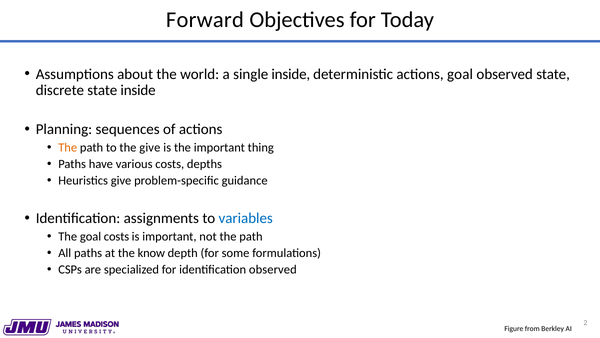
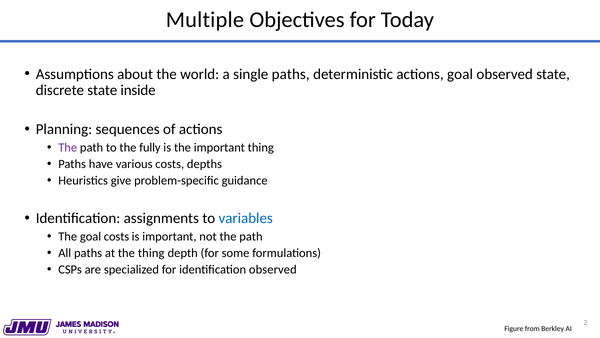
Forward: Forward -> Multiple
single inside: inside -> paths
The at (68, 147) colour: orange -> purple
the give: give -> fully
the know: know -> thing
